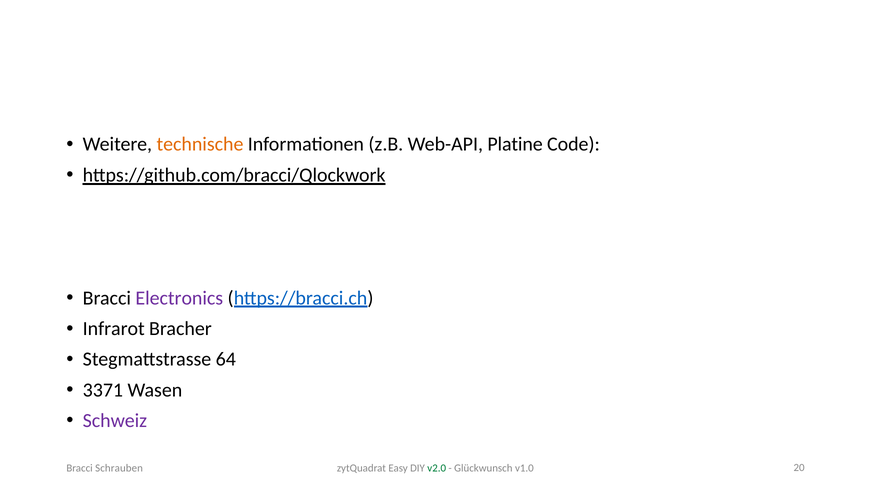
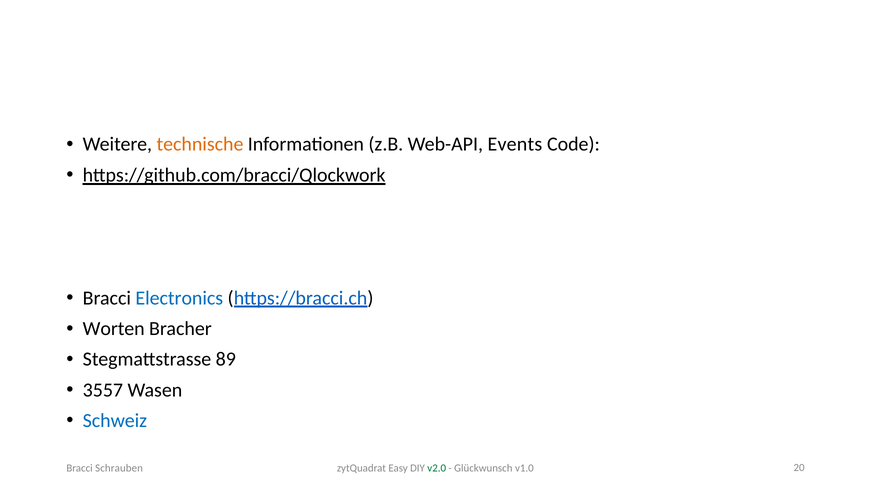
Platine: Platine -> Events
Electronics colour: purple -> blue
Infrarot: Infrarot -> Worten
64: 64 -> 89
3371: 3371 -> 3557
Schweiz colour: purple -> blue
